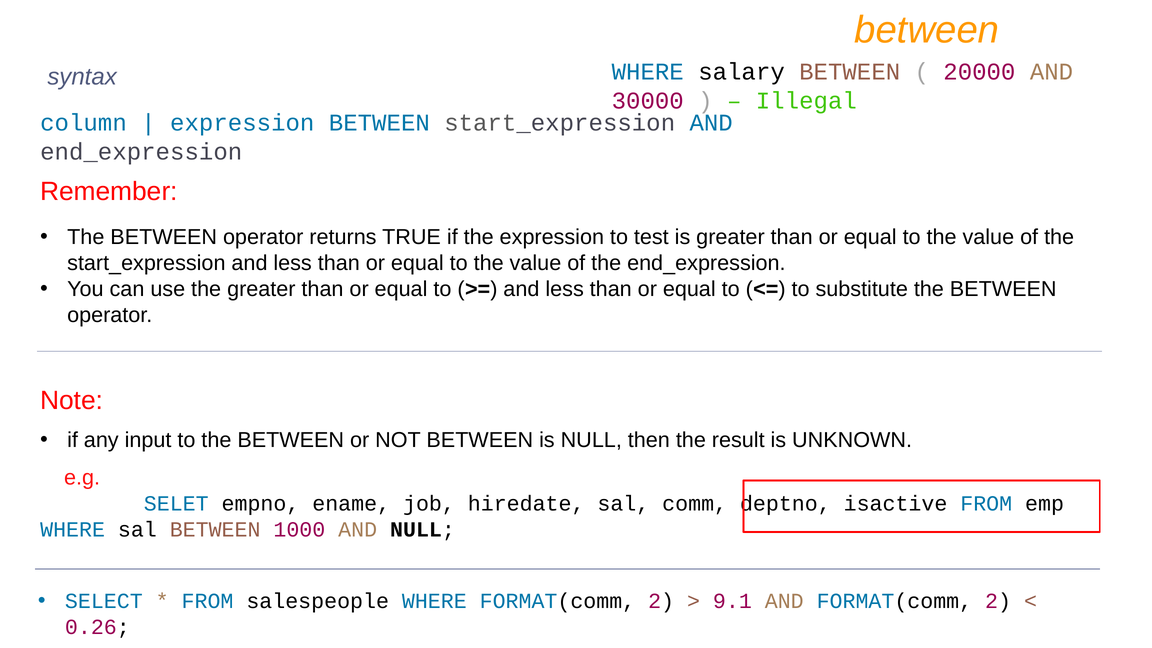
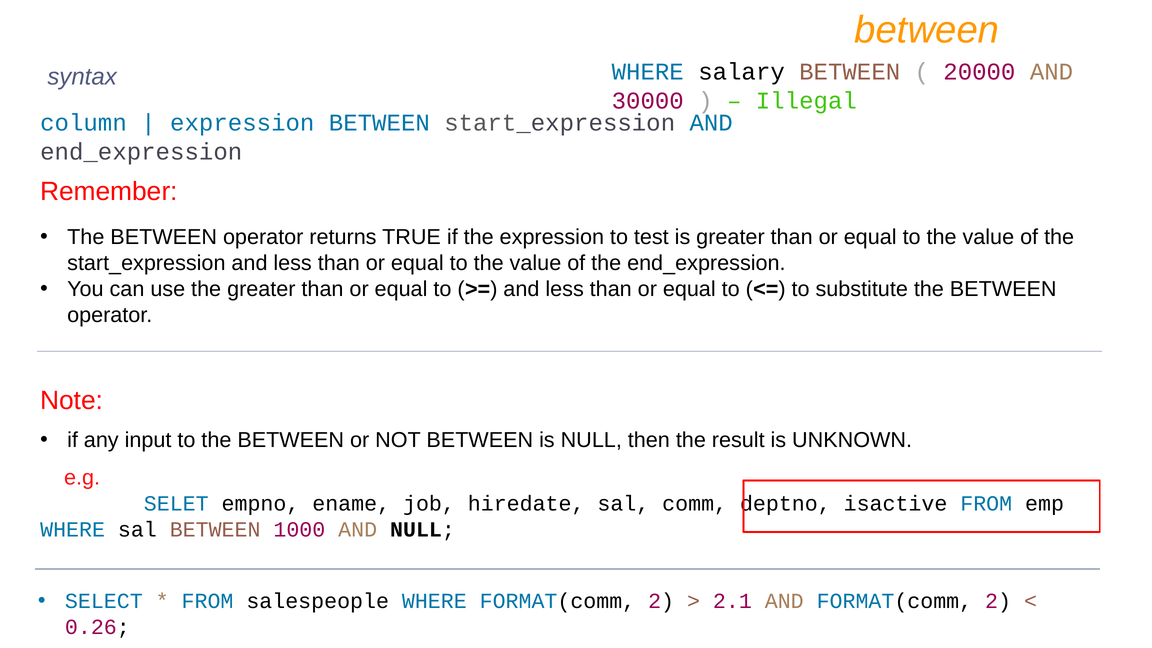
9.1: 9.1 -> 2.1
